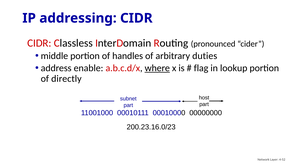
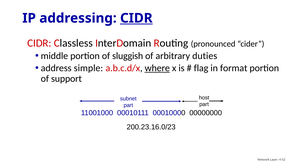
CIDR at (136, 18) underline: none -> present
handles: handles -> sluggish
enable: enable -> simple
lookup: lookup -> format
directly: directly -> support
